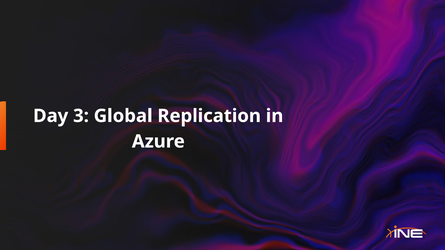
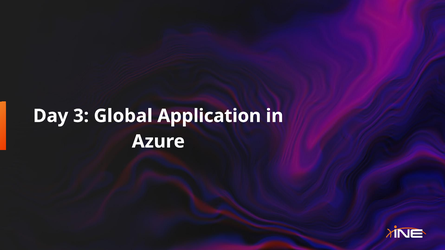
Replication: Replication -> Application
